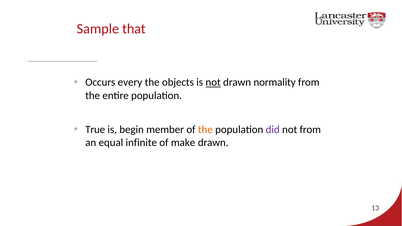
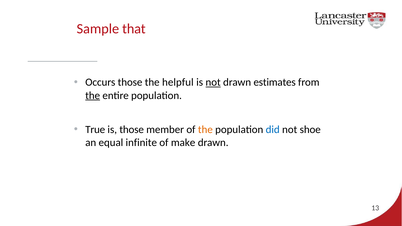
Occurs every: every -> those
objects: objects -> helpful
normality: normality -> estimates
the at (93, 95) underline: none -> present
is begin: begin -> those
did colour: purple -> blue
not from: from -> shoe
